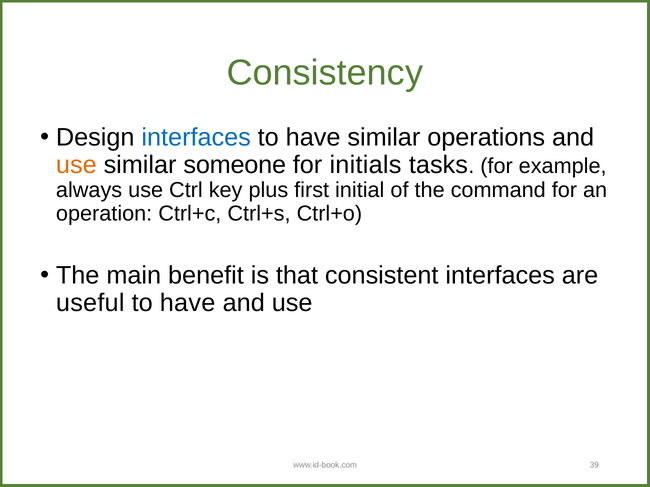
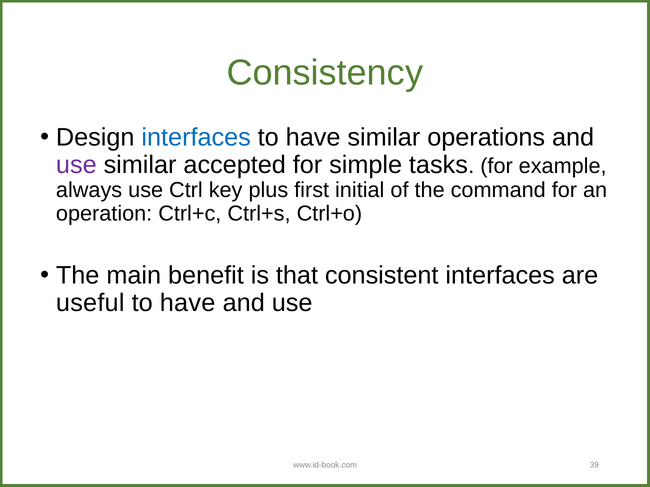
use at (76, 165) colour: orange -> purple
someone: someone -> accepted
initials: initials -> simple
